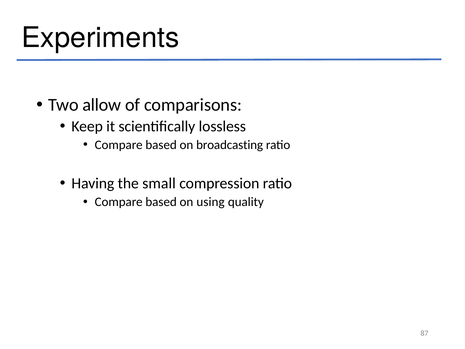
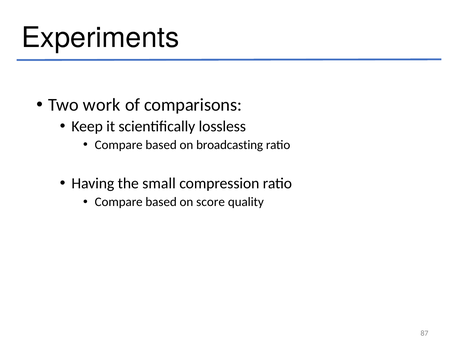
allow: allow -> work
using: using -> score
